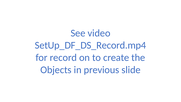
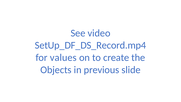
record: record -> values
